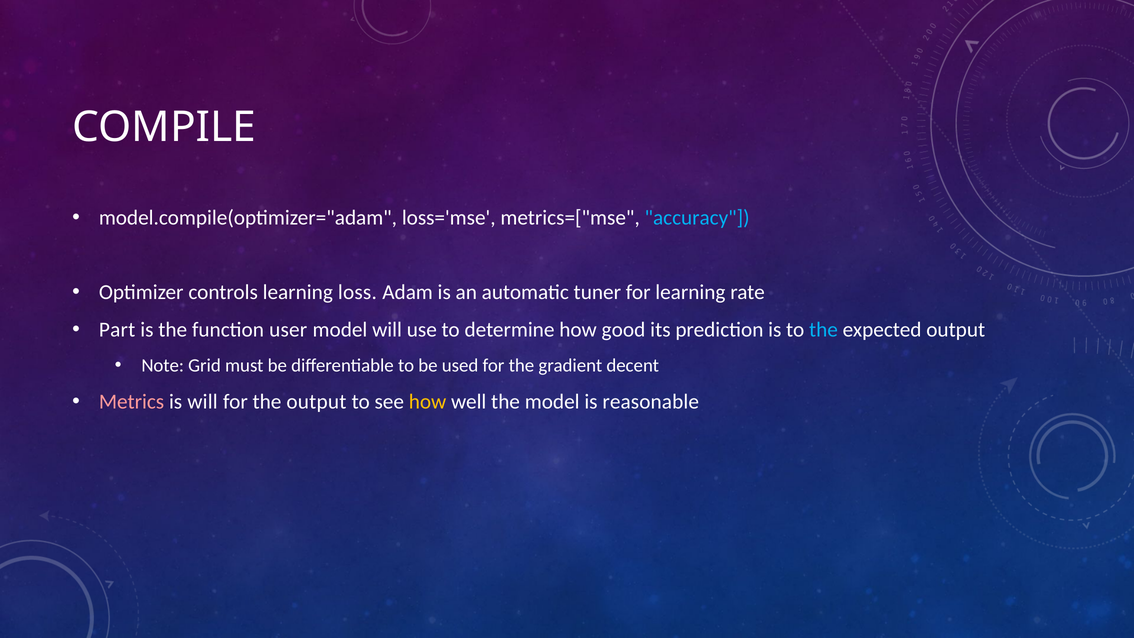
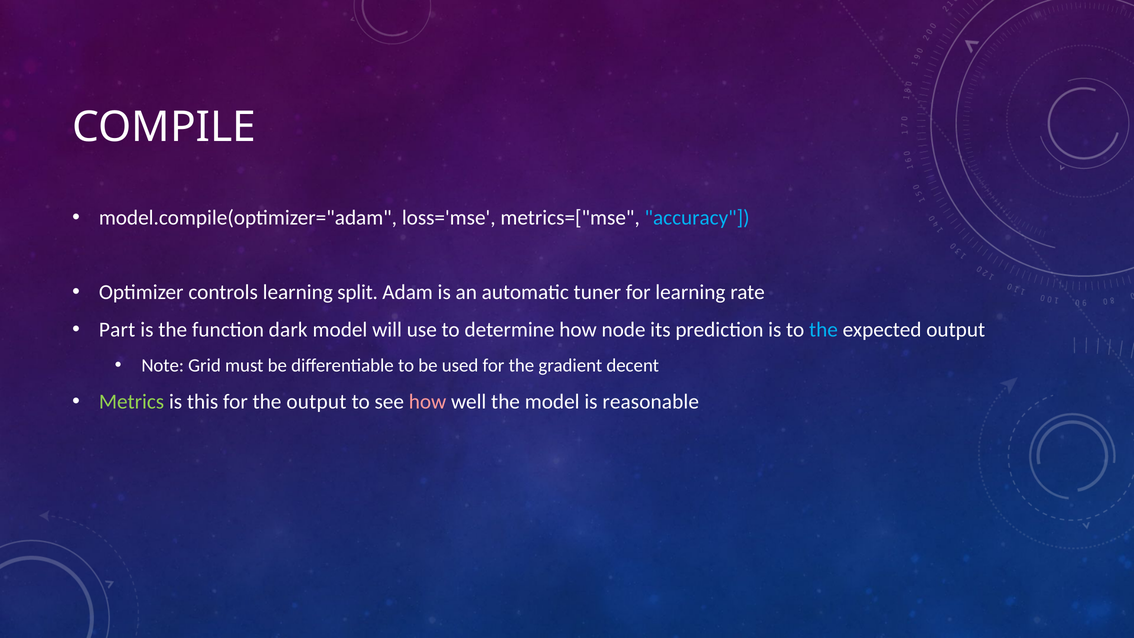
loss: loss -> split
user: user -> dark
good: good -> node
Metrics colour: pink -> light green
is will: will -> this
how at (428, 402) colour: yellow -> pink
